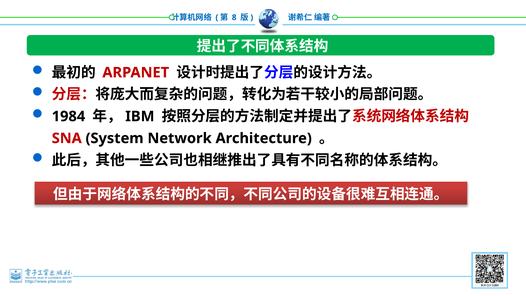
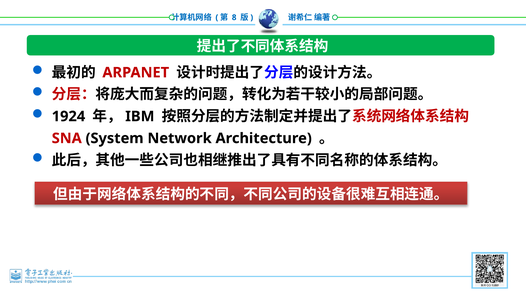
1984: 1984 -> 1924
